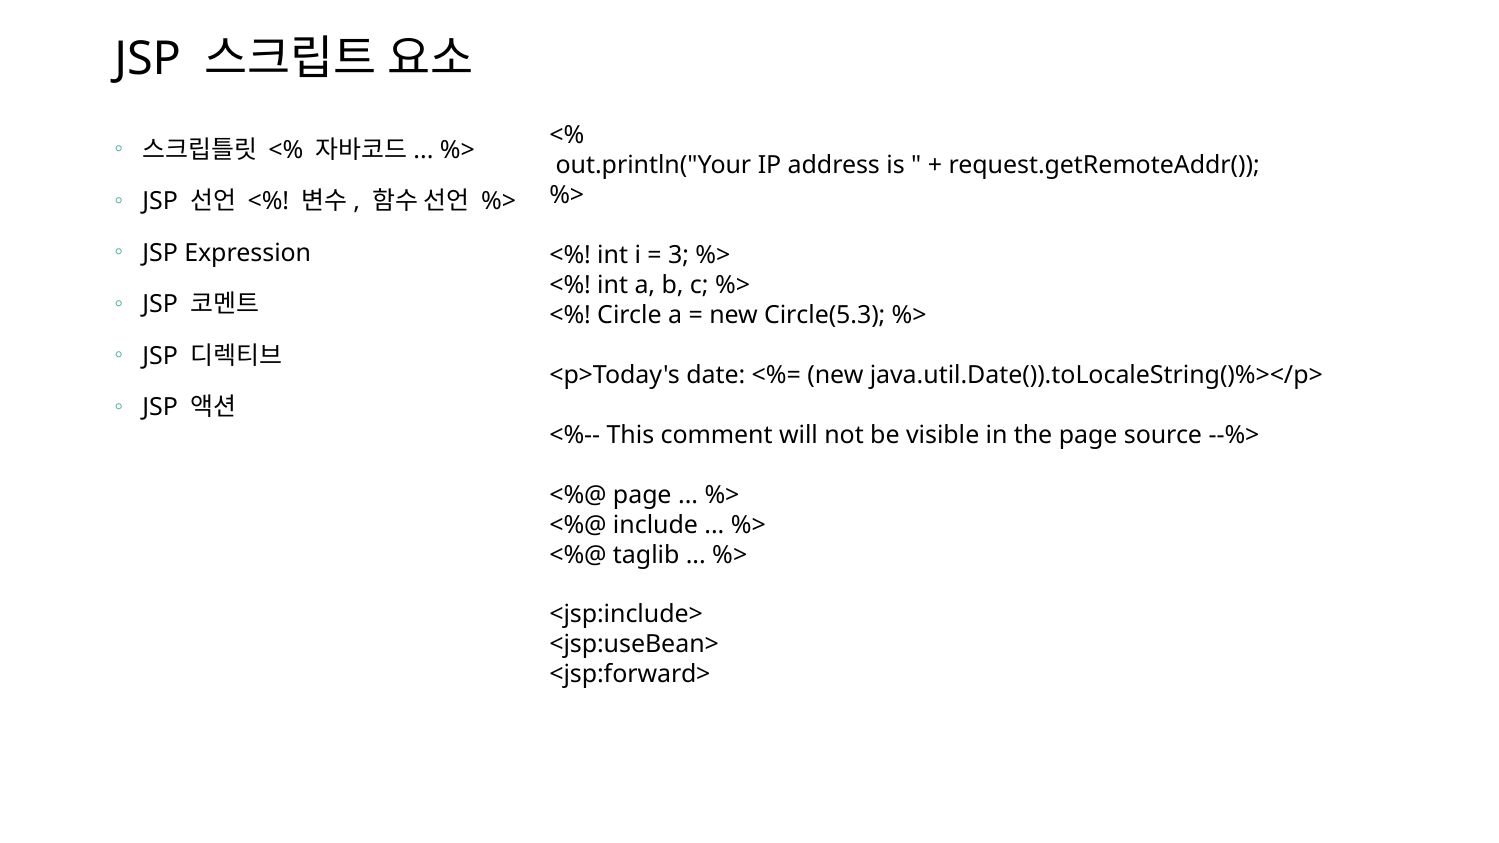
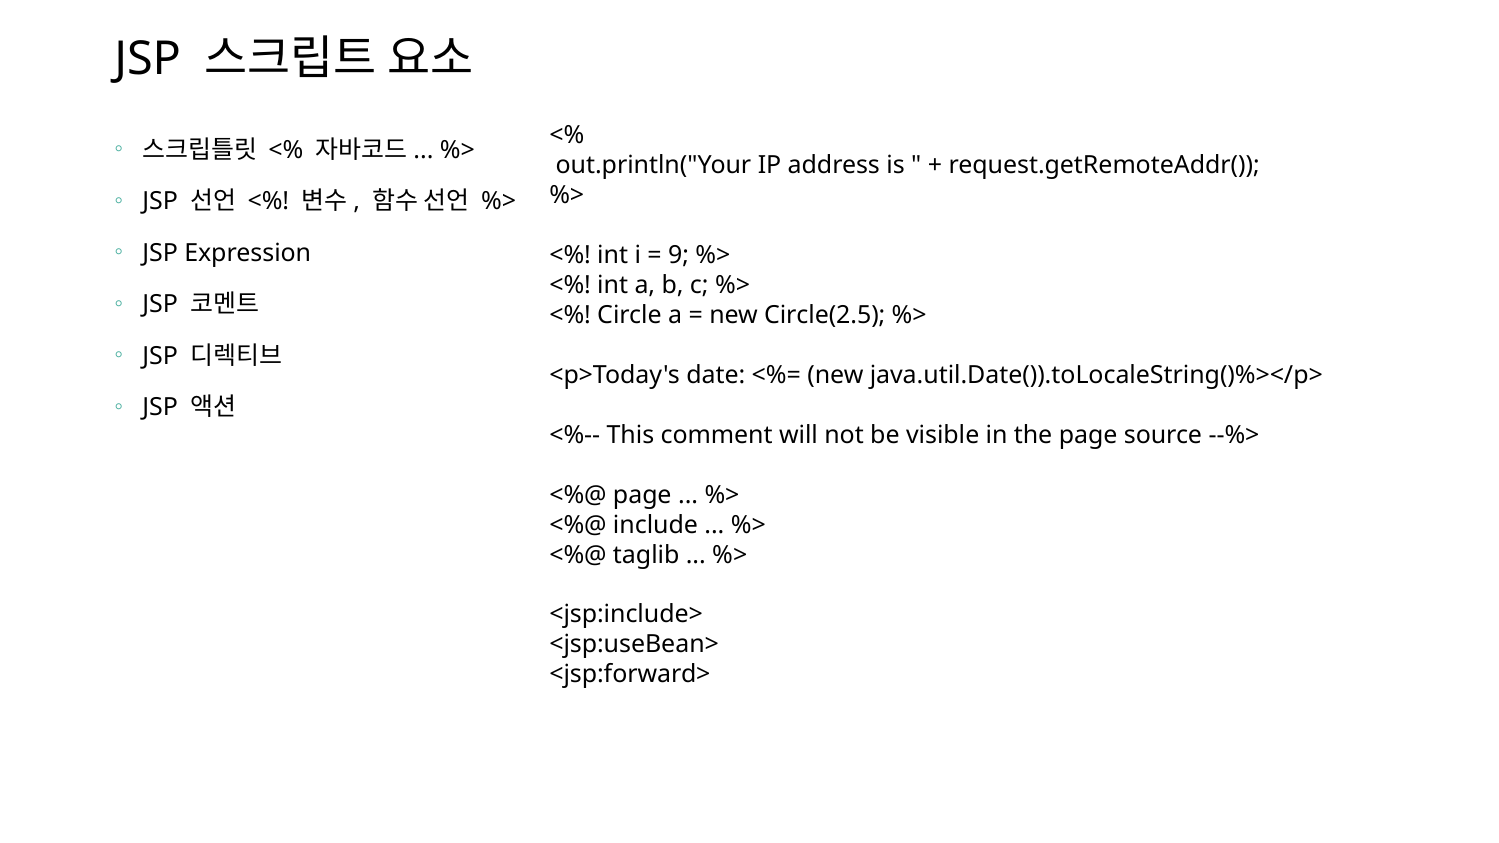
3: 3 -> 9
Circle(5.3: Circle(5.3 -> Circle(2.5
